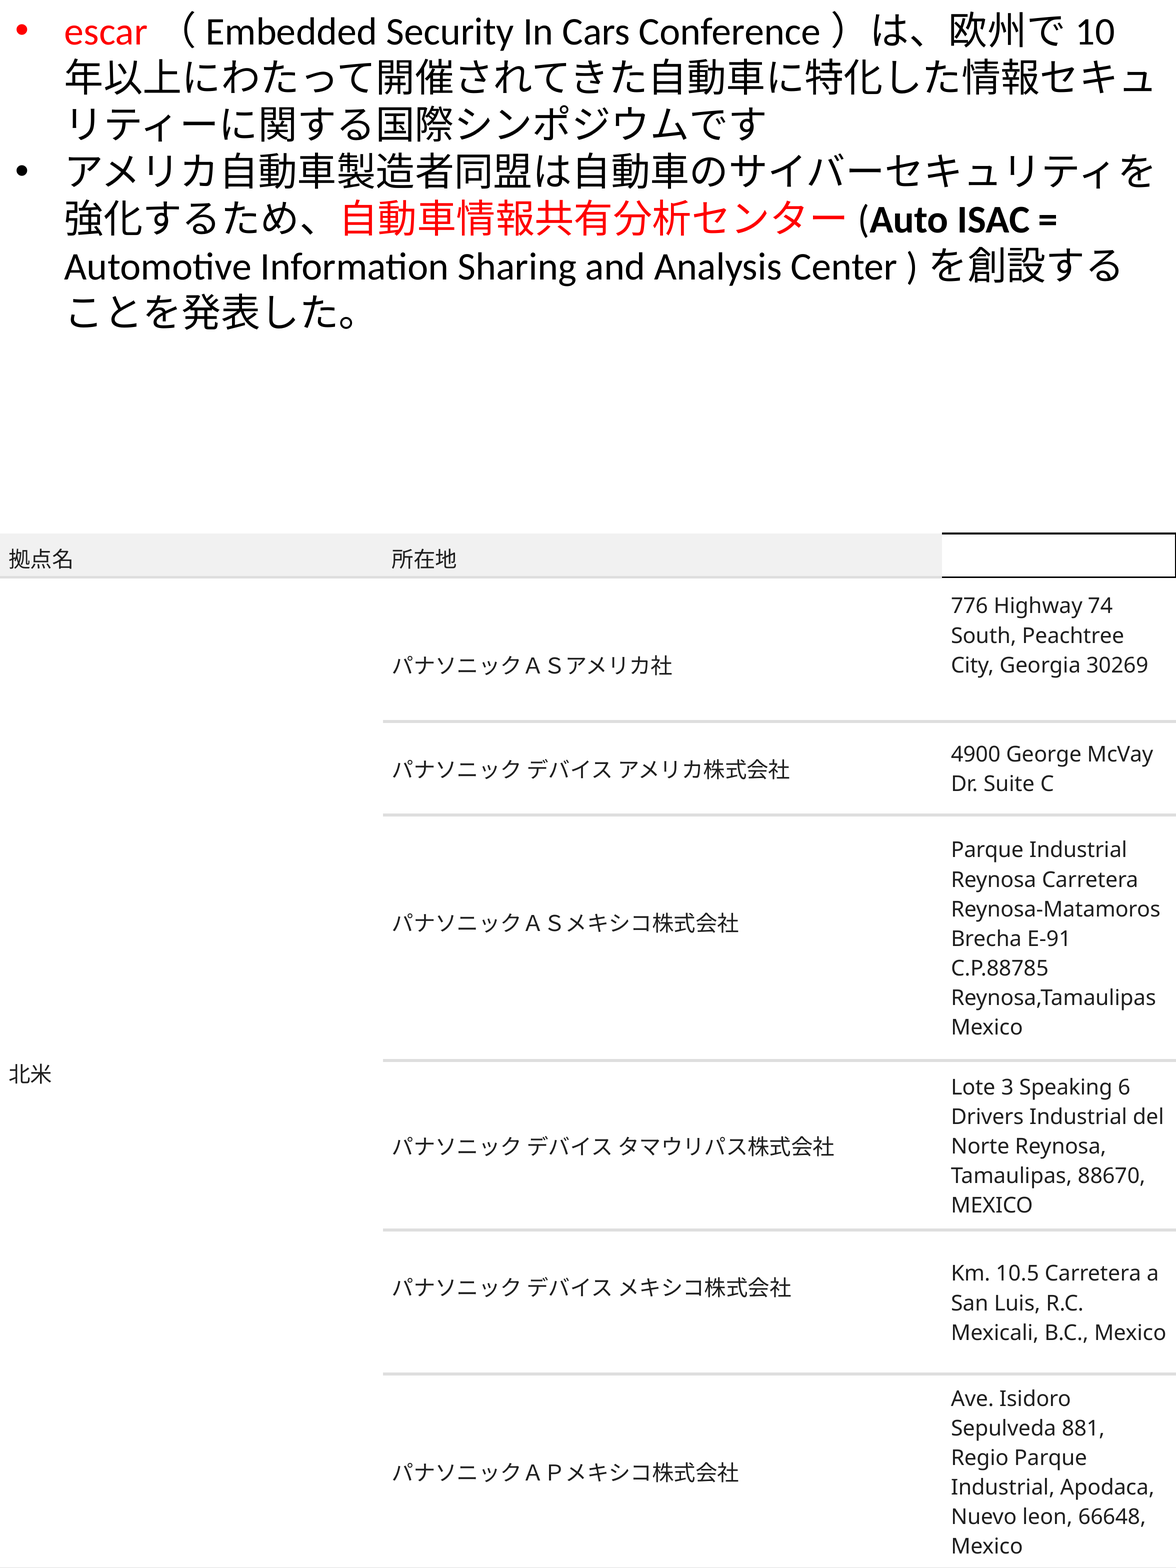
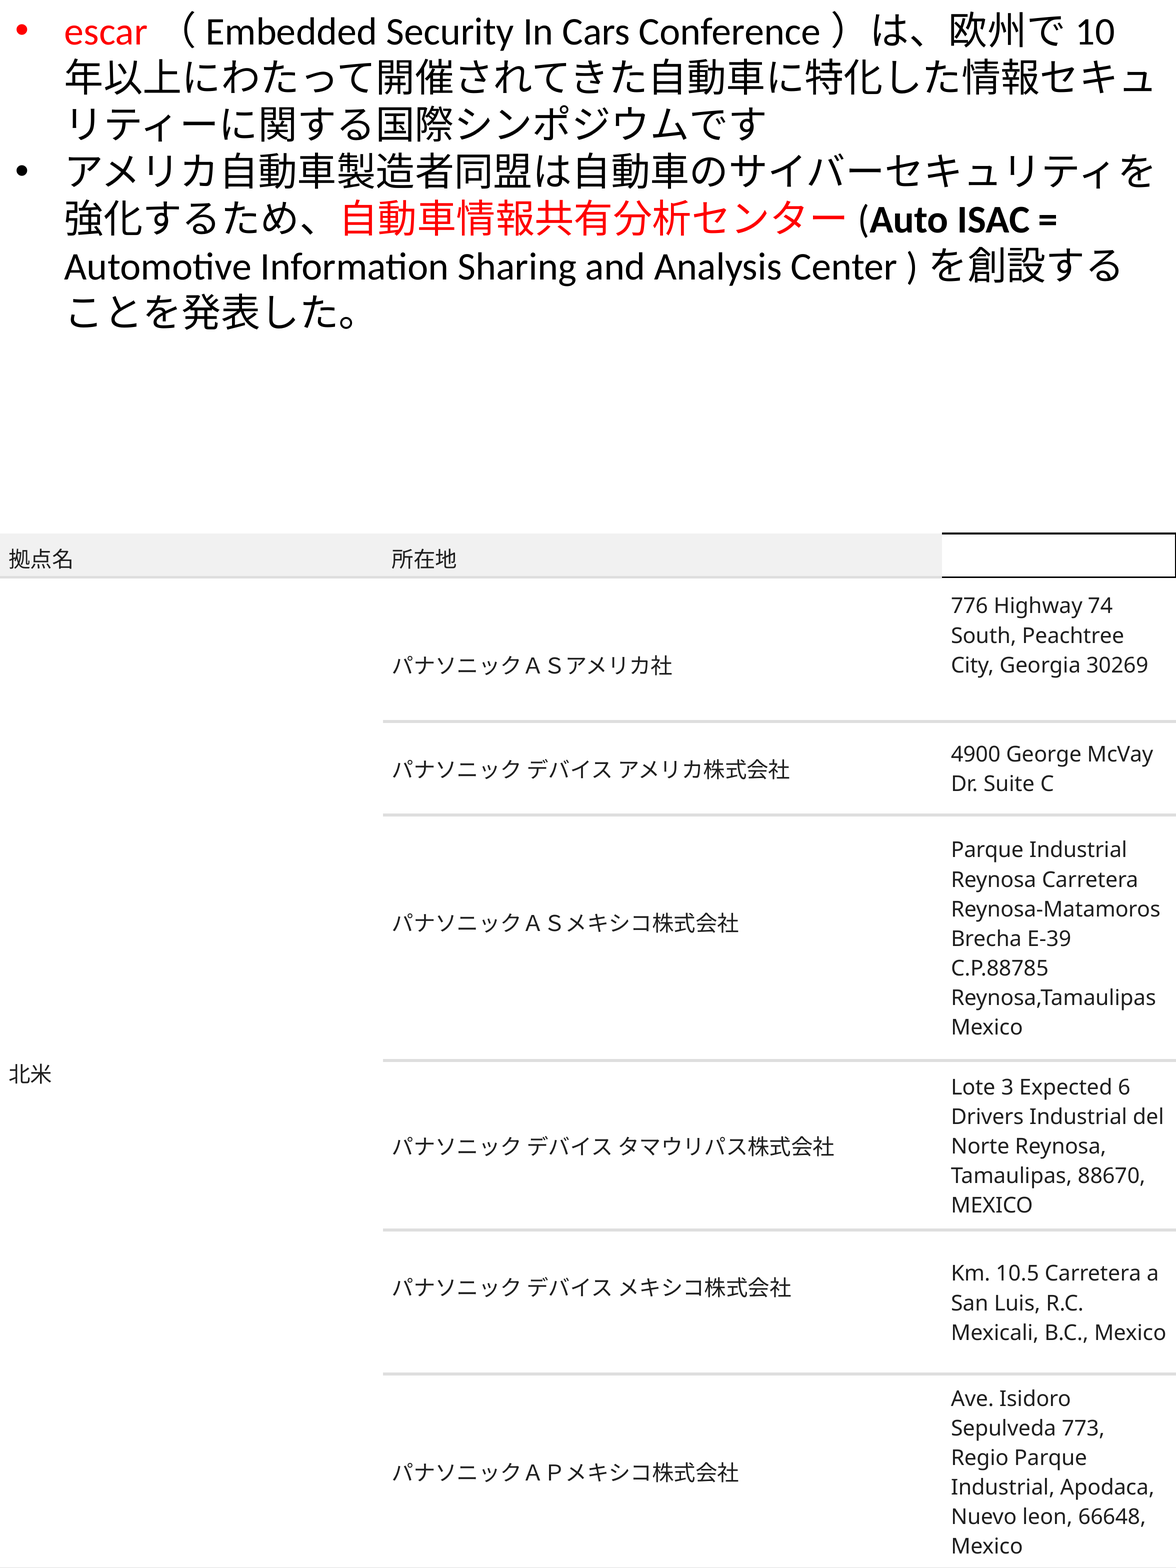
E-91: E-91 -> E-39
Speaking: Speaking -> Expected
881: 881 -> 773
